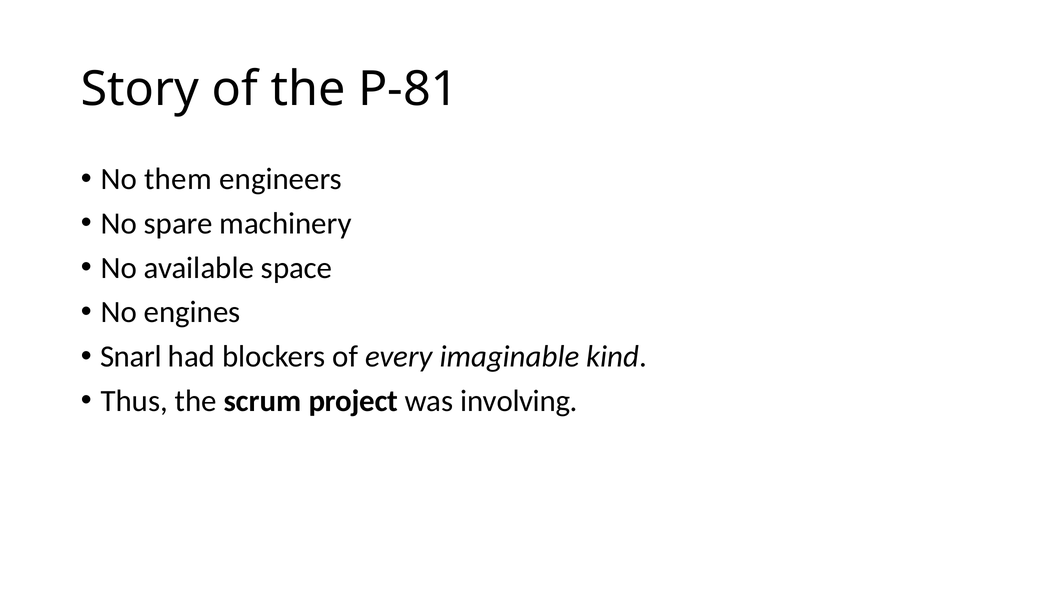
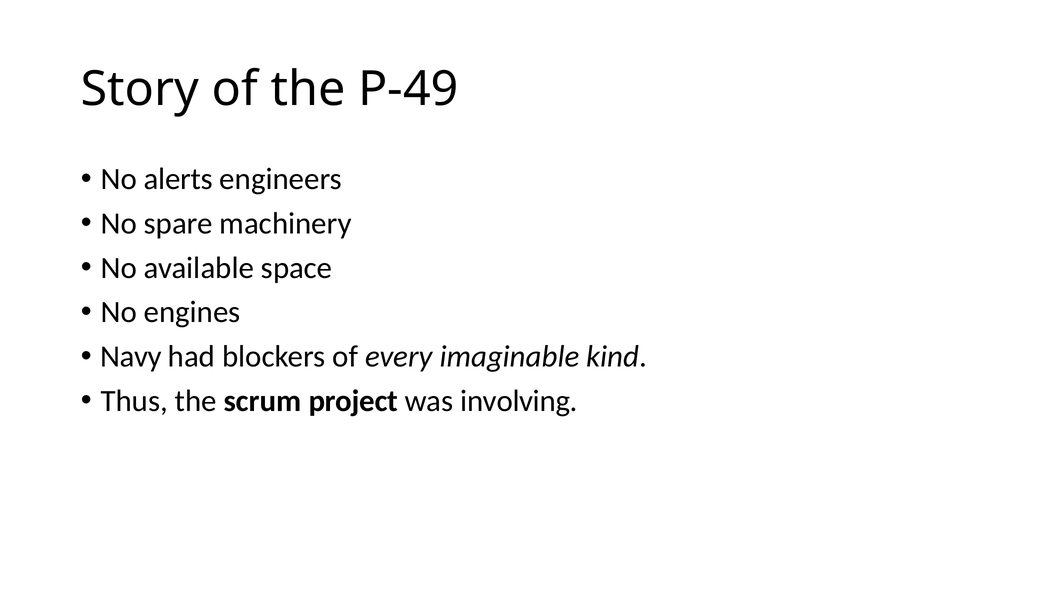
P-81: P-81 -> P-49
them: them -> alerts
Snarl: Snarl -> Navy
